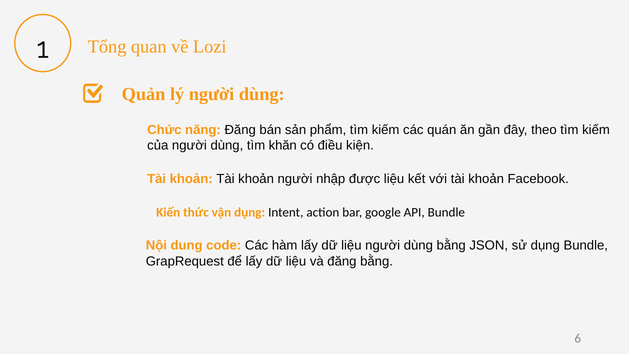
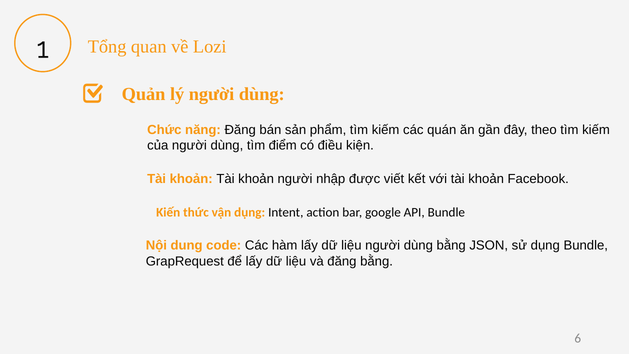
khăn: khăn -> điểm
được liệu: liệu -> viết
